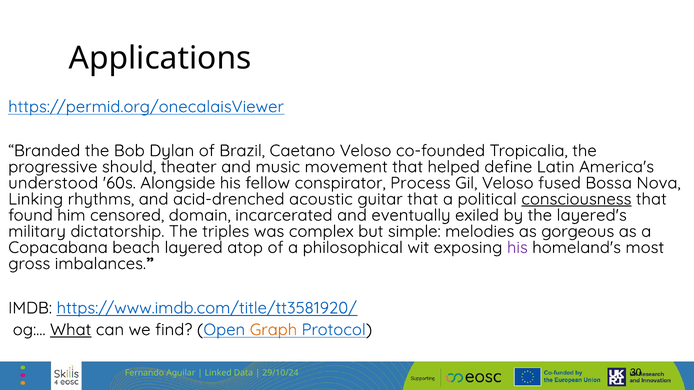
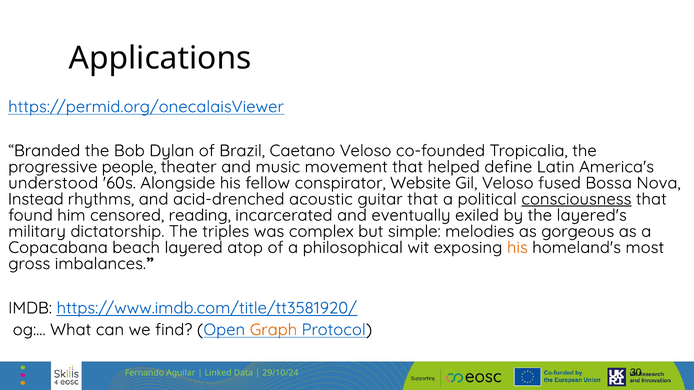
should: should -> people
Process: Process -> Website
Linking: Linking -> Instead
domain: domain -> reading
his at (517, 248) colour: purple -> orange
What underline: present -> none
